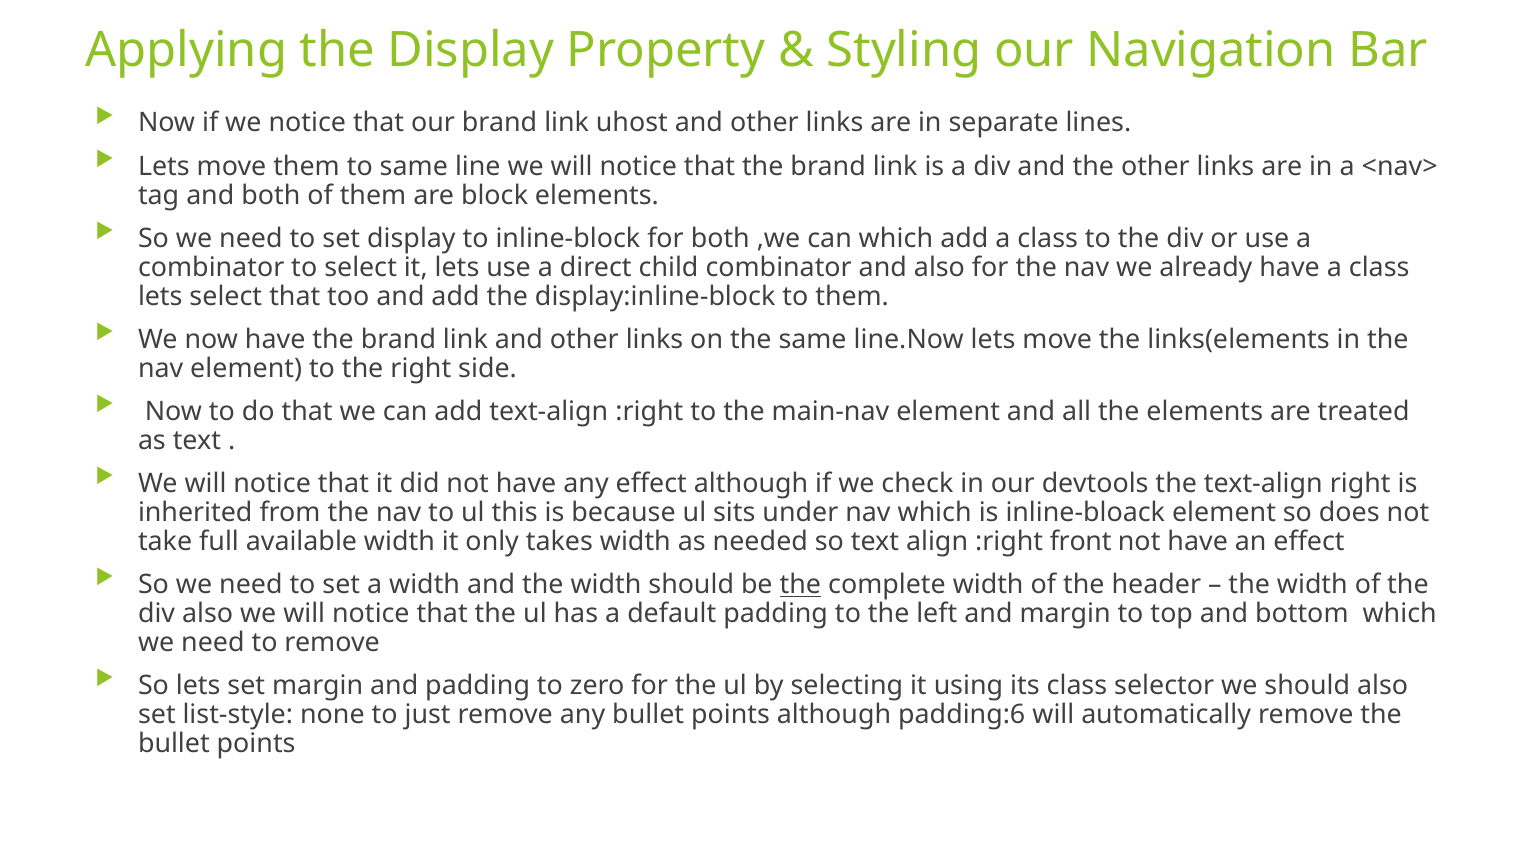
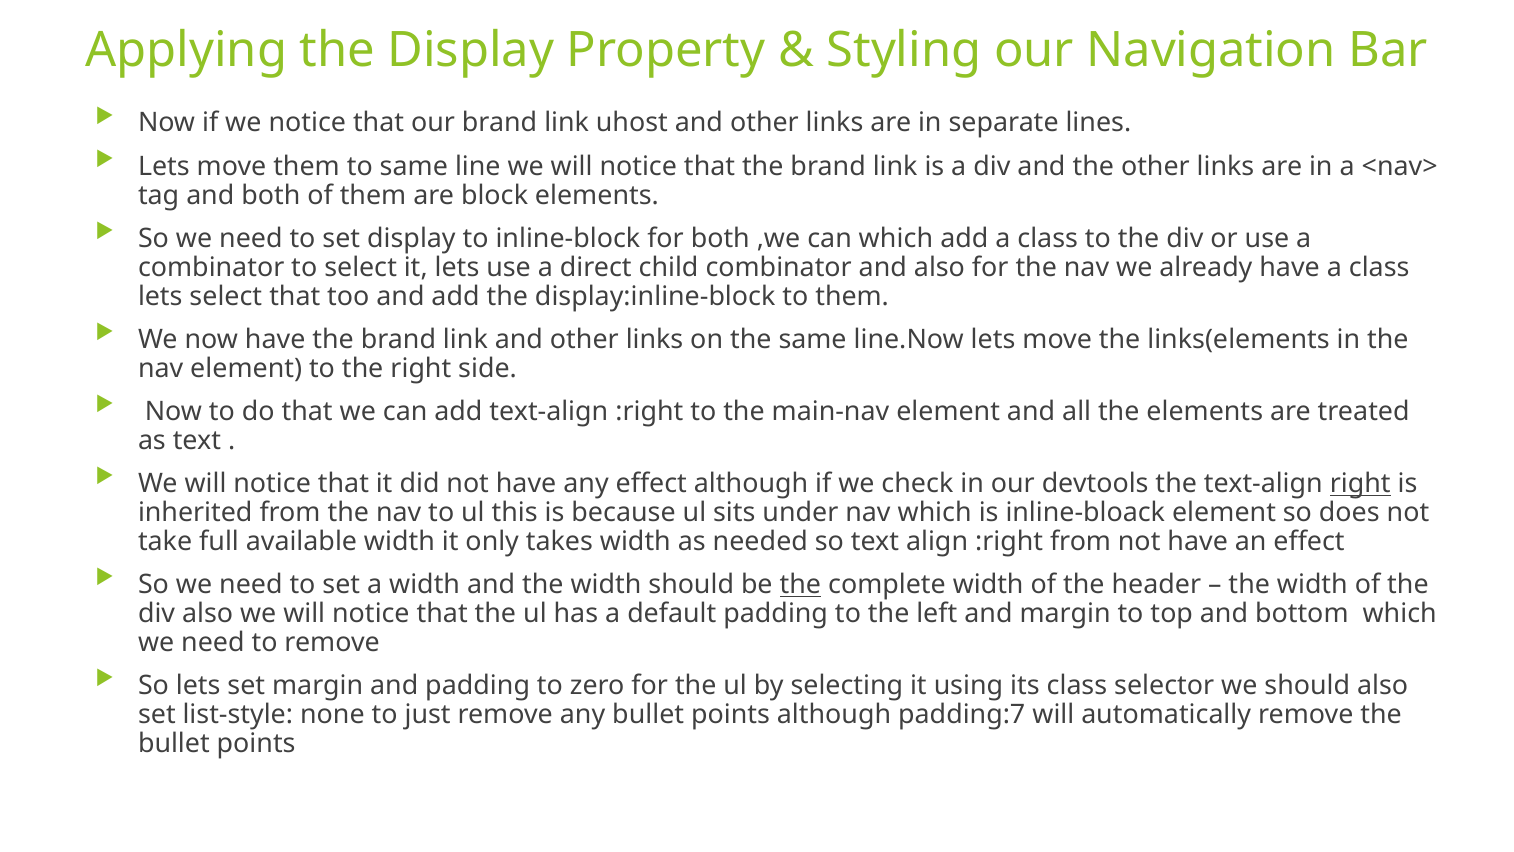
right at (1360, 484) underline: none -> present
:right front: front -> from
padding:6: padding:6 -> padding:7
